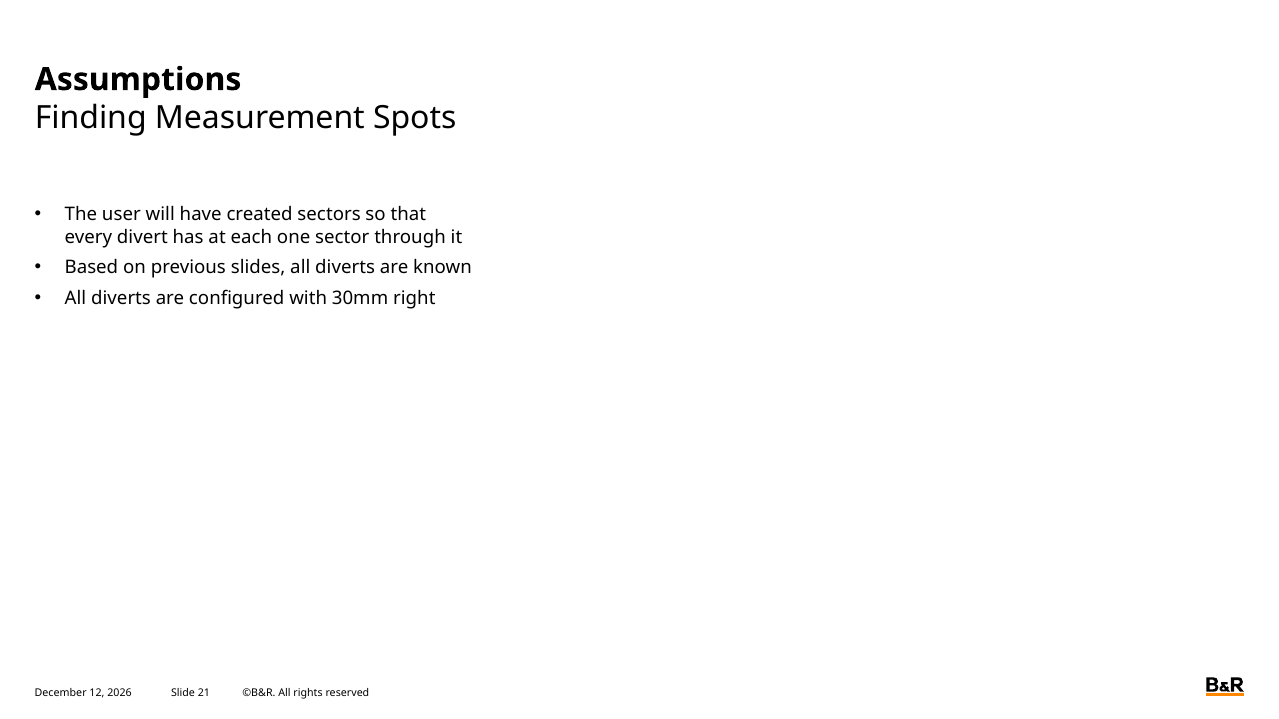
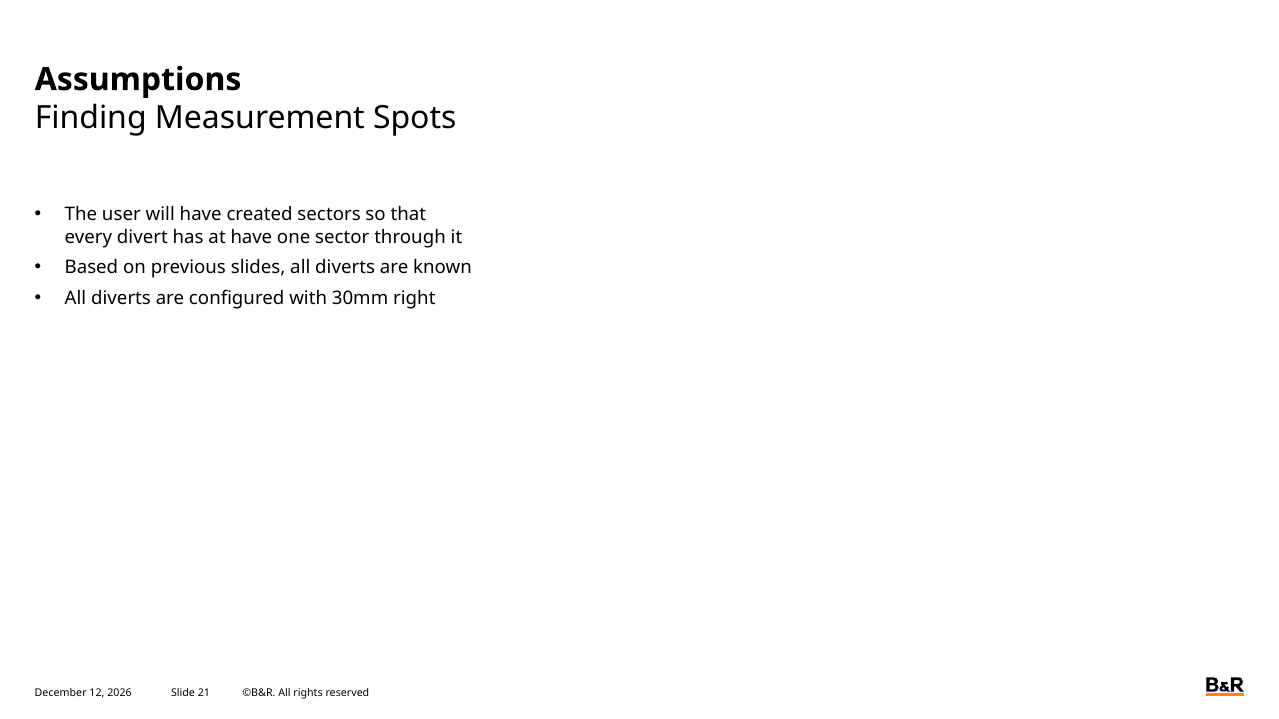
at each: each -> have
